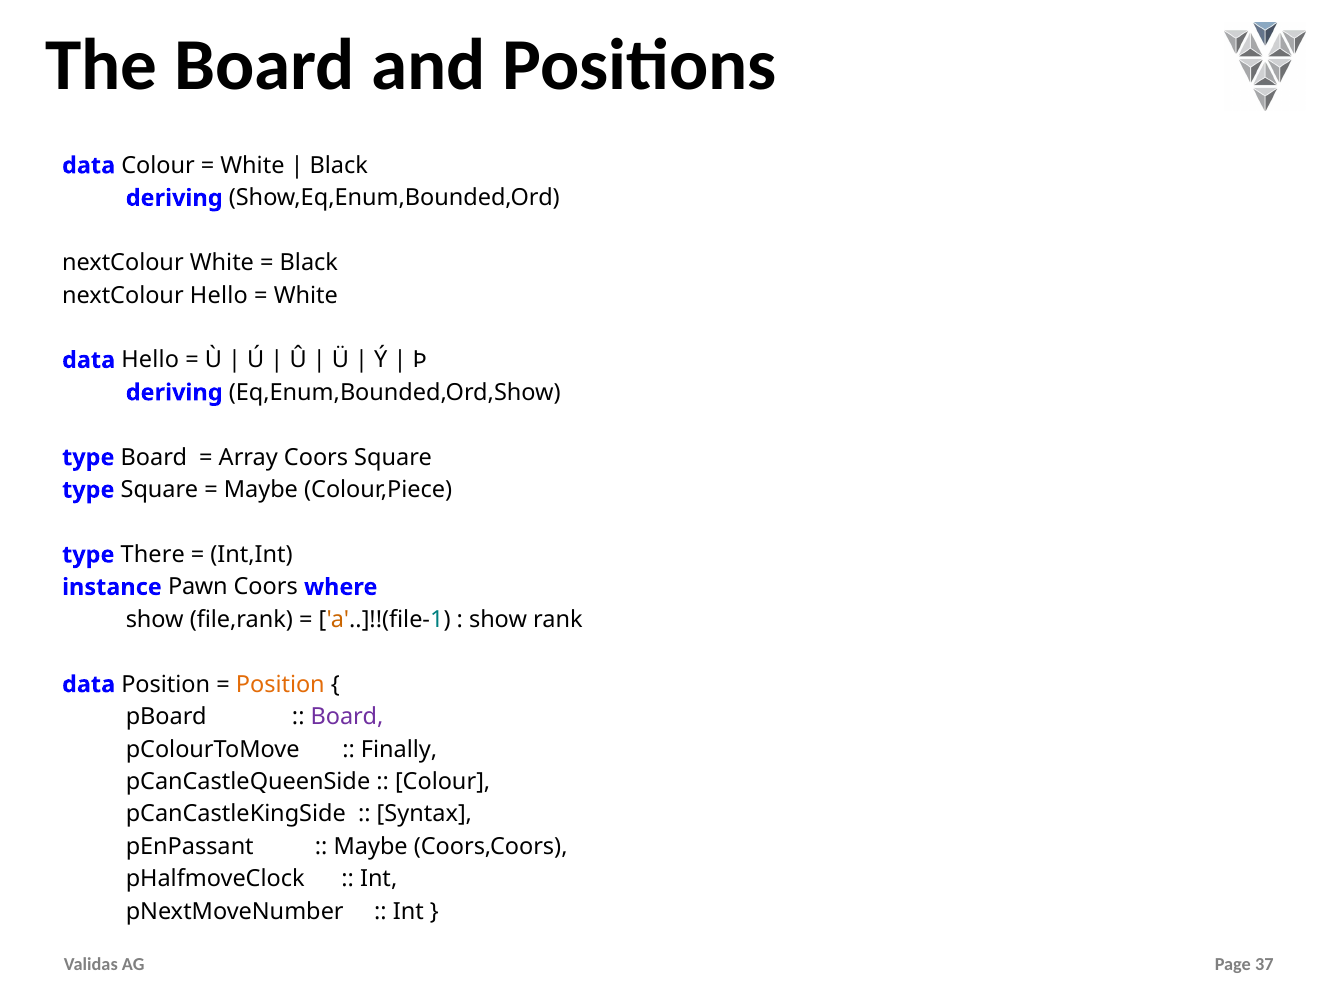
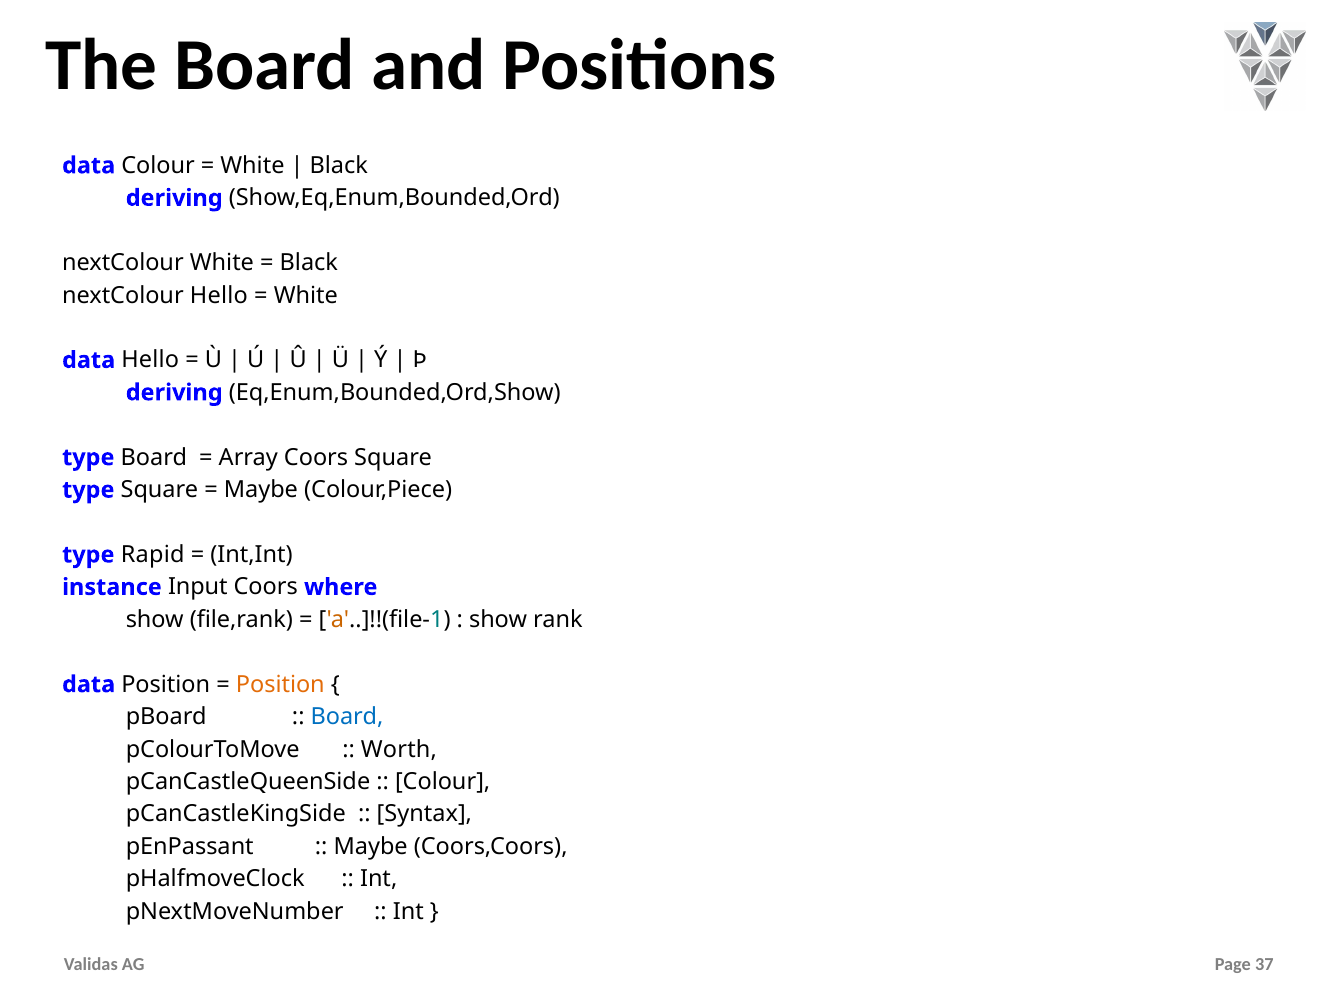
There: There -> Rapid
Pawn: Pawn -> Input
Board at (347, 717) colour: purple -> blue
Finally: Finally -> Worth
